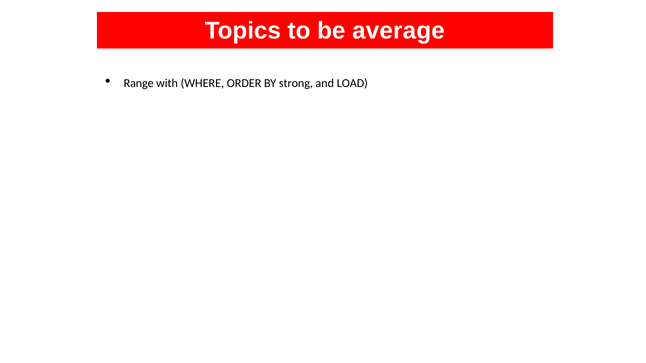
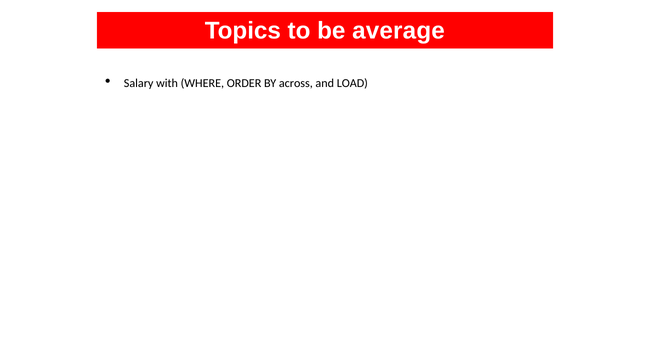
Range: Range -> Salary
strong: strong -> across
